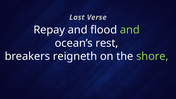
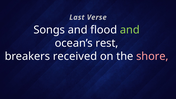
Repay: Repay -> Songs
reigneth: reigneth -> received
shore colour: light green -> pink
